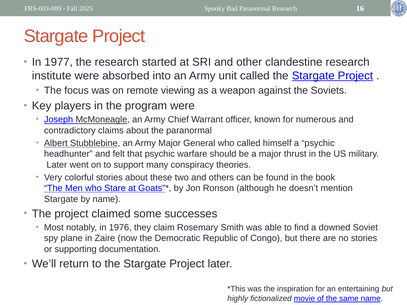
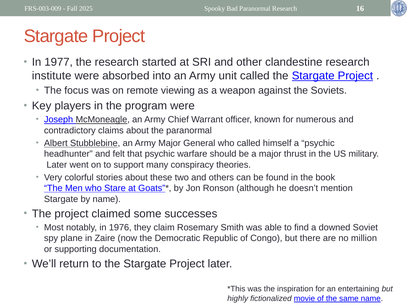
no stories: stories -> million
